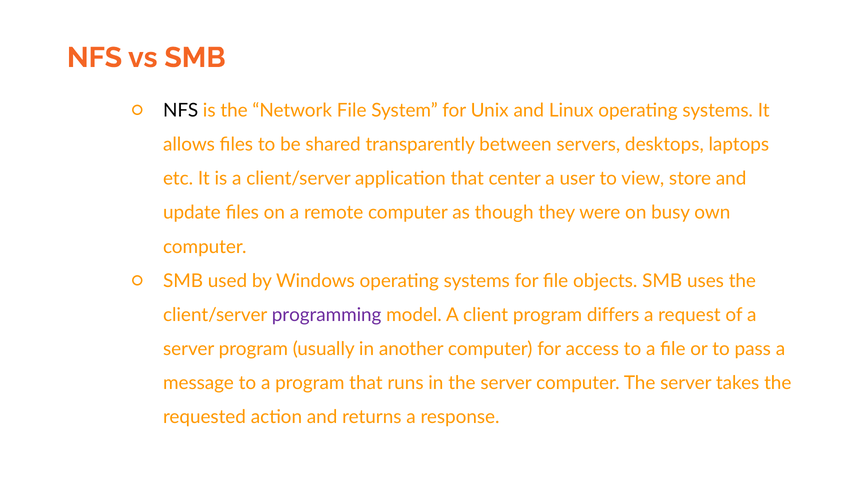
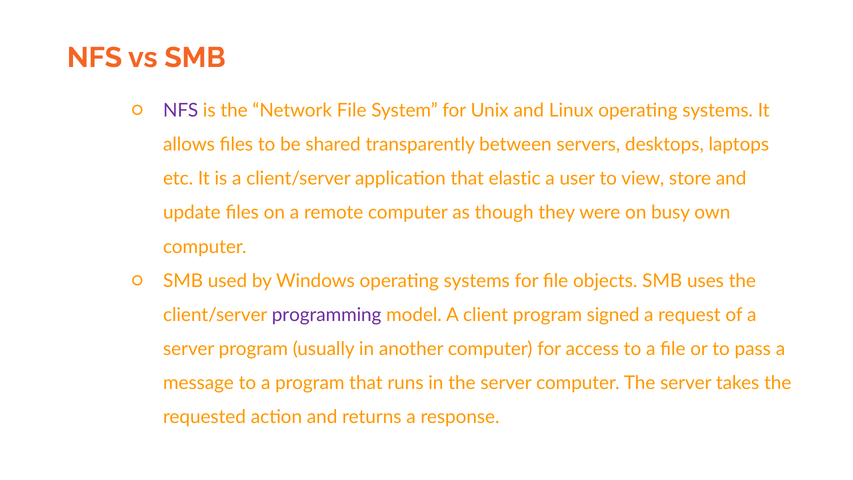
NFS at (181, 110) colour: black -> purple
center: center -> elastic
differs: differs -> signed
